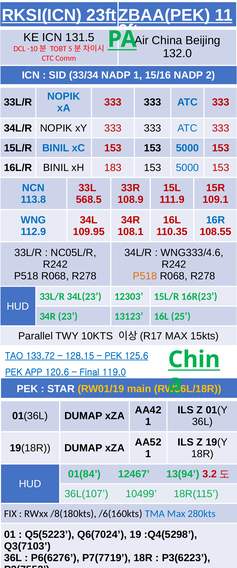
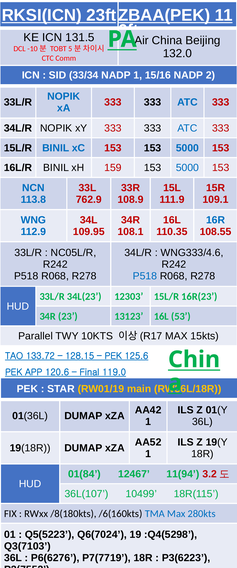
183: 183 -> 159
568.5: 568.5 -> 762.9
P518 at (145, 275) colour: orange -> blue
25: 25 -> 53
13(94: 13(94 -> 11(94
